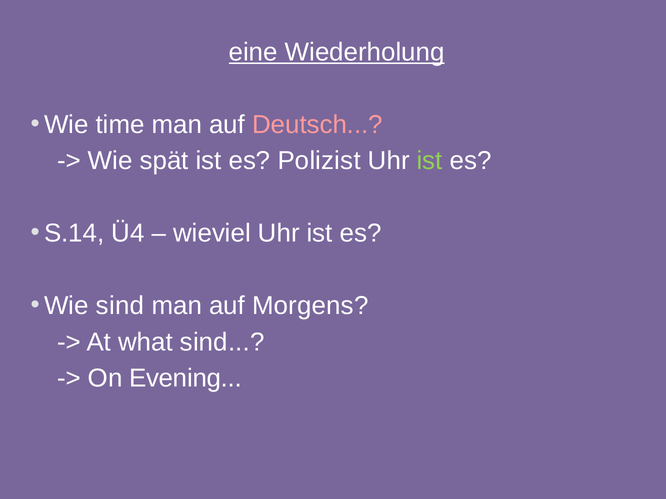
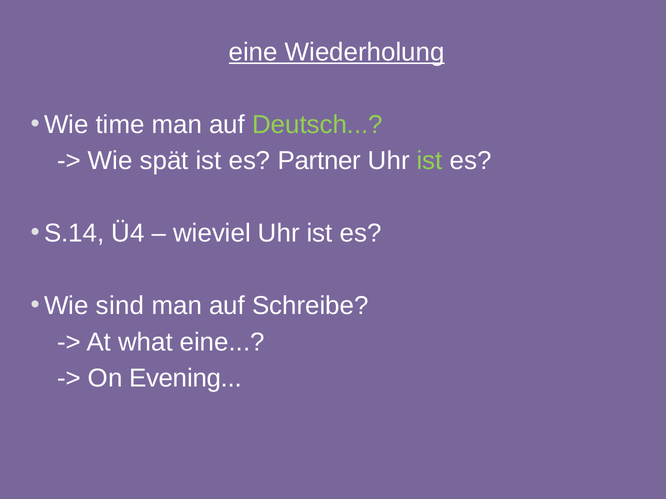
Deutsch colour: pink -> light green
Polizist: Polizist -> Partner
Morgens: Morgens -> Schreibe
what sind: sind -> eine
